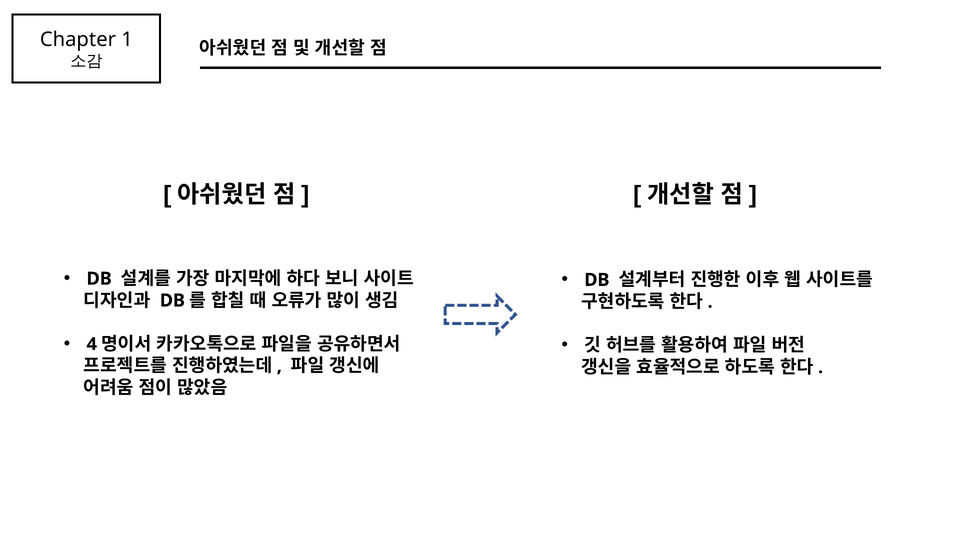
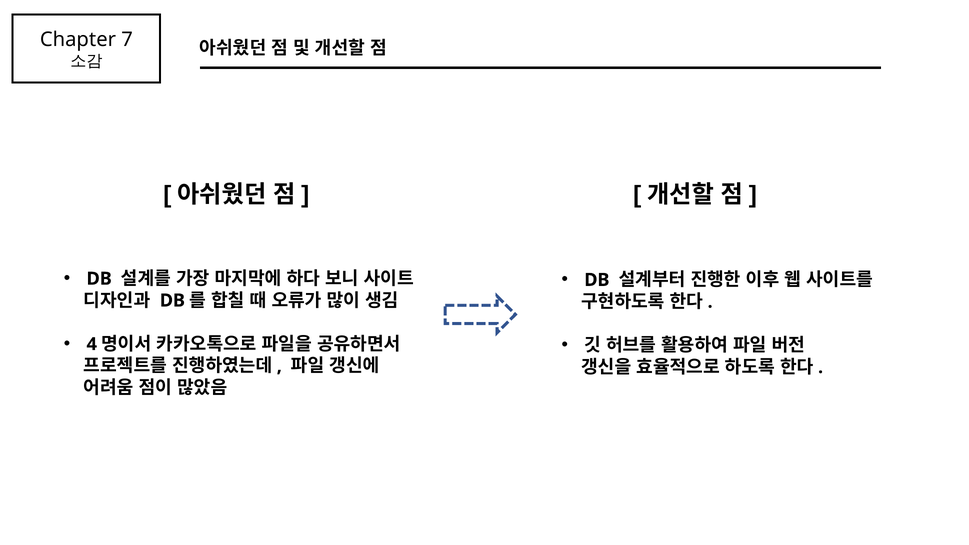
1: 1 -> 7
